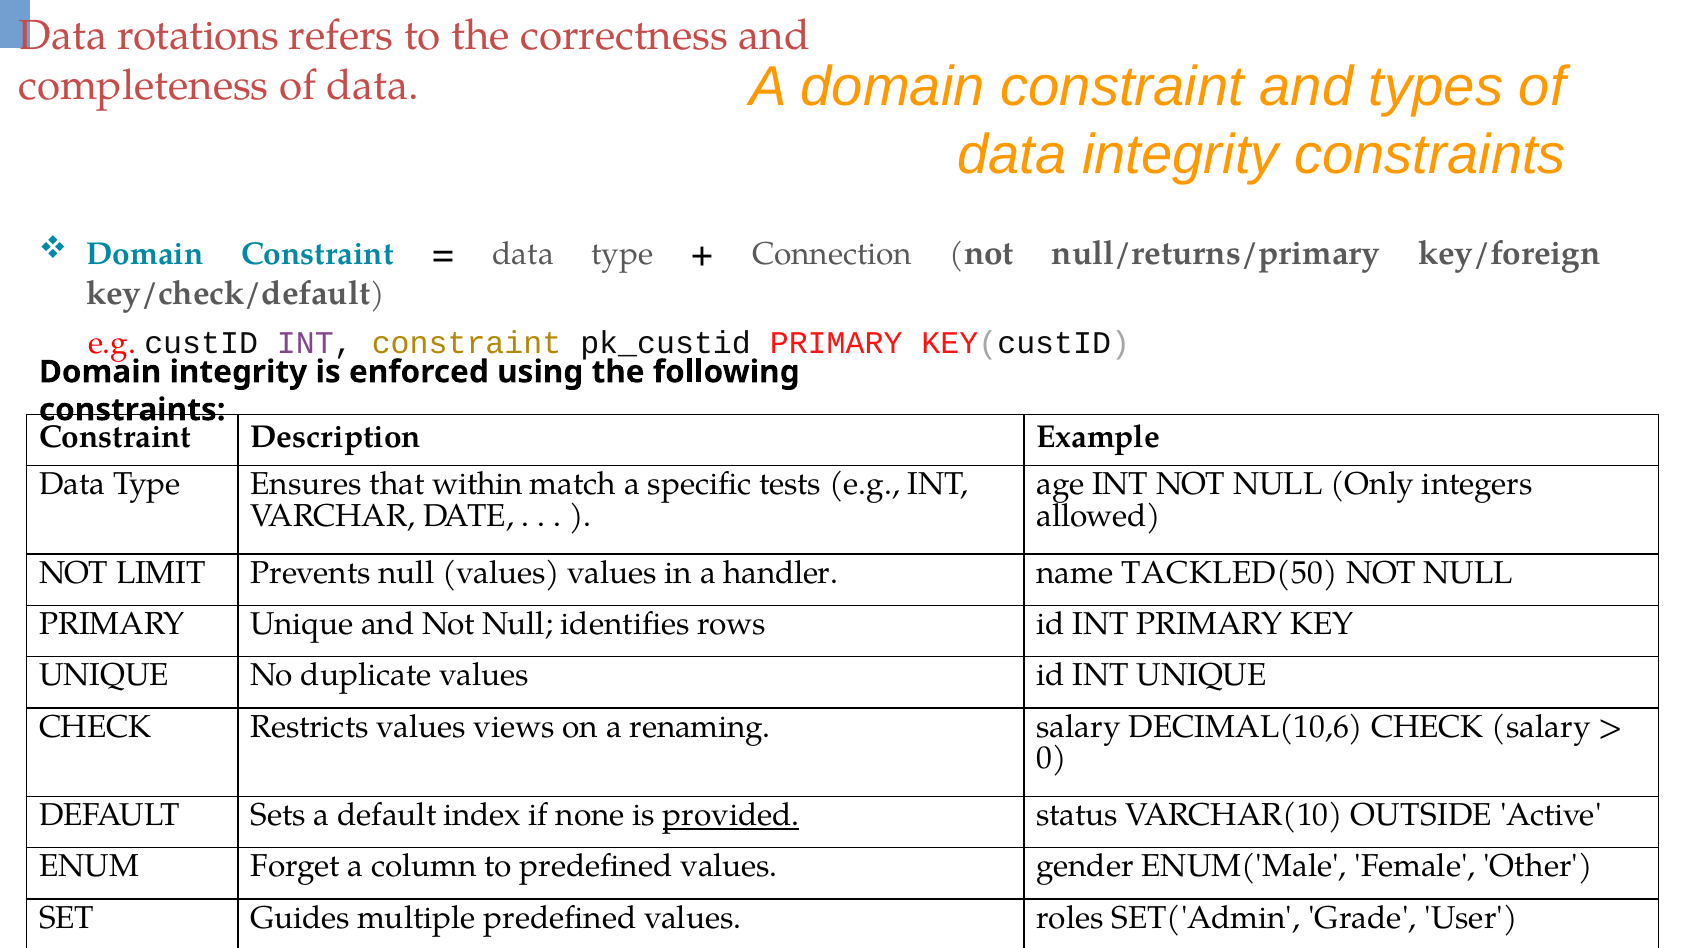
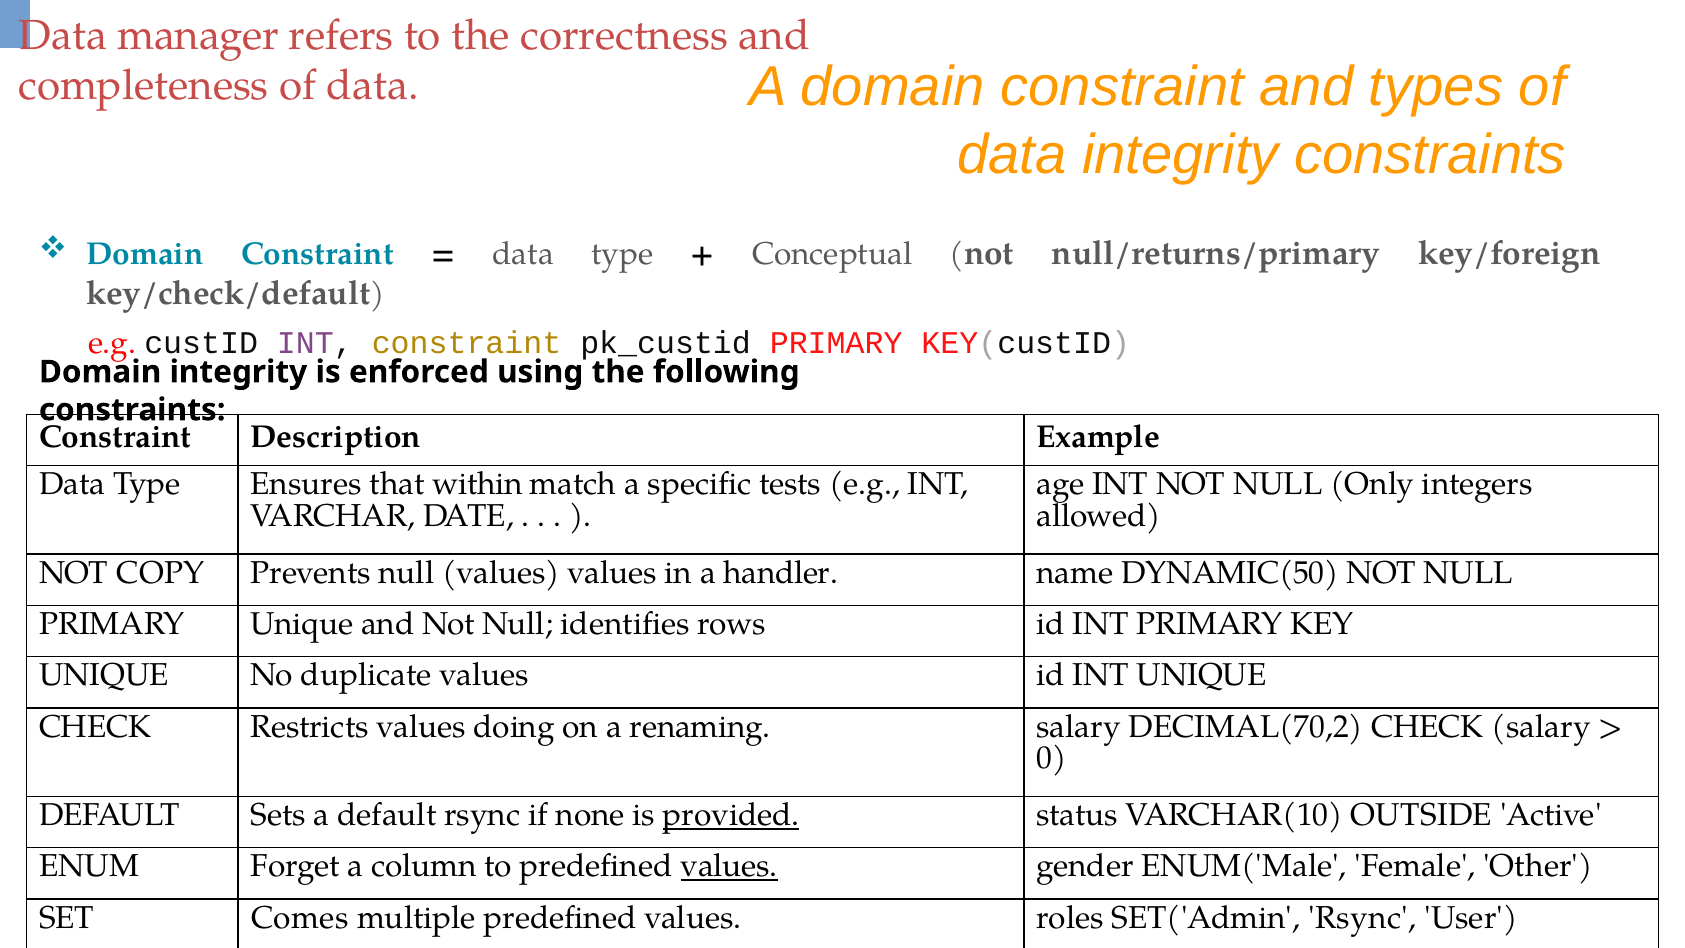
rotations: rotations -> manager
Connection: Connection -> Conceptual
LIMIT: LIMIT -> COPY
TACKLED(50: TACKLED(50 -> DYNAMIC(50
views: views -> doing
DECIMAL(10,6: DECIMAL(10,6 -> DECIMAL(70,2
default index: index -> rsync
values at (729, 866) underline: none -> present
Guides: Guides -> Comes
SET('Admin Grade: Grade -> Rsync
